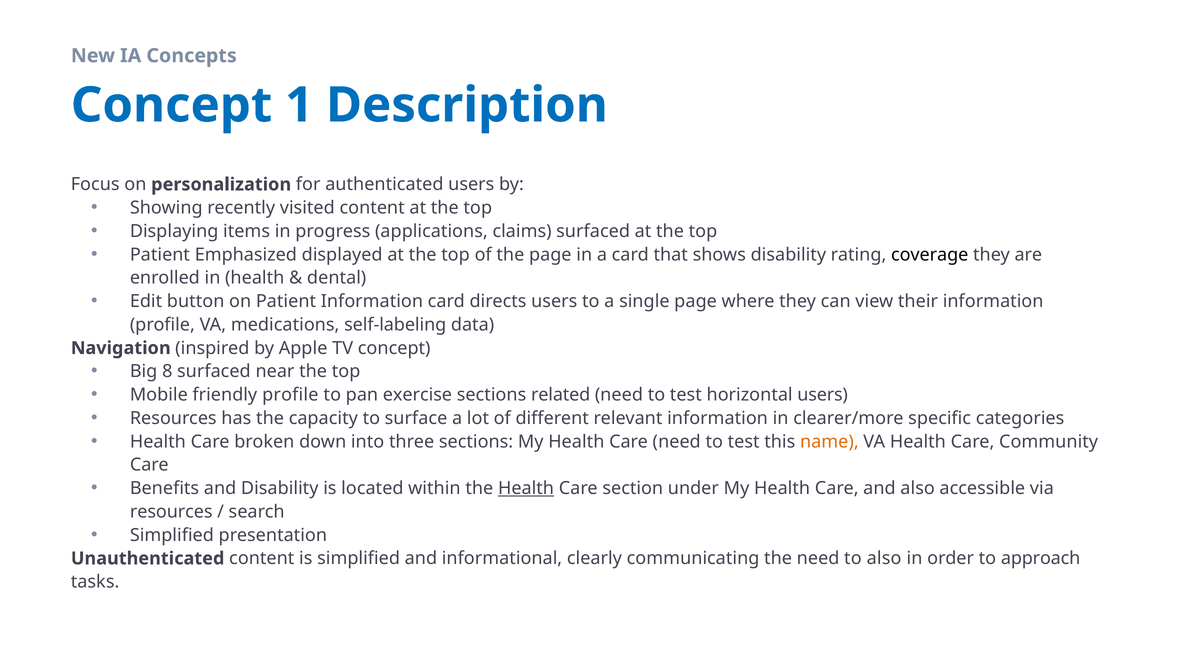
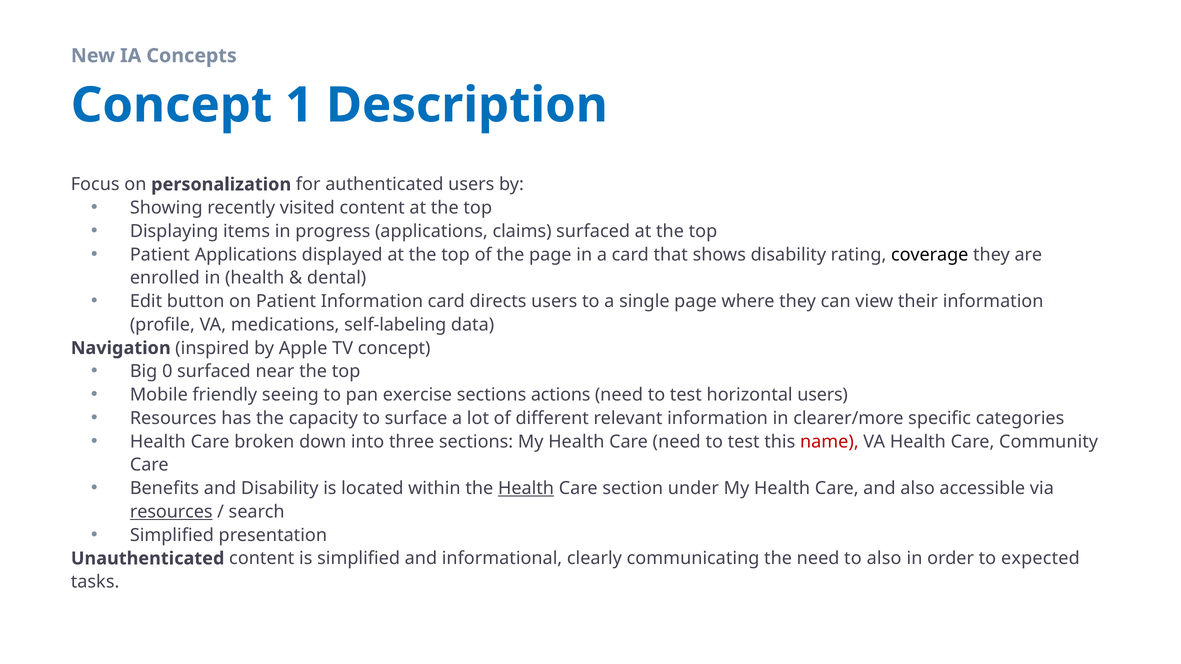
Patient Emphasized: Emphasized -> Applications
8: 8 -> 0
friendly profile: profile -> seeing
related: related -> actions
name colour: orange -> red
resources at (171, 512) underline: none -> present
approach: approach -> expected
